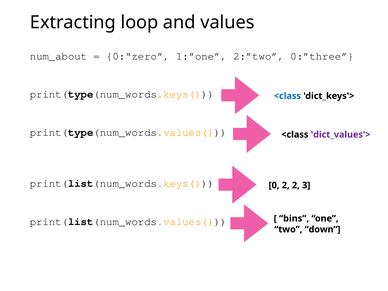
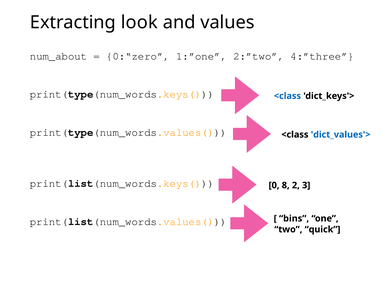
loop: loop -> look
0:”three: 0:”three -> 4:”three
dict_values'> colour: purple -> blue
0 2: 2 -> 8
down: down -> quick
